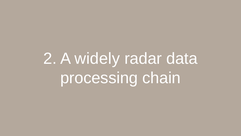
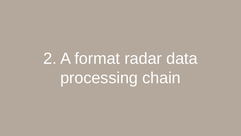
widely: widely -> format
